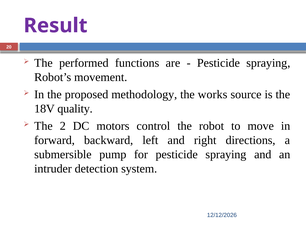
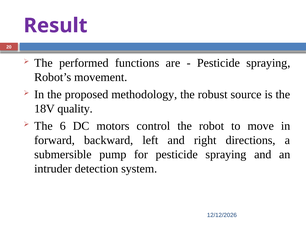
works: works -> robust
2: 2 -> 6
